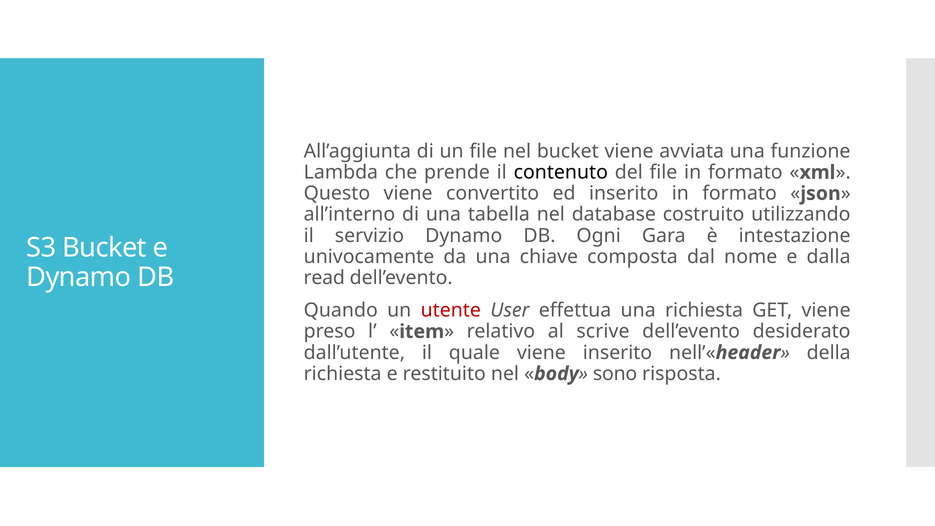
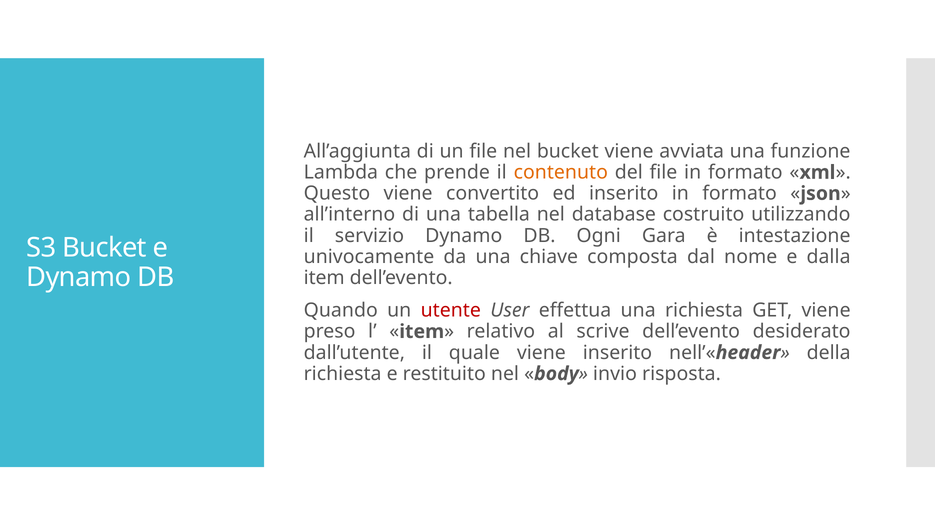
contenuto colour: black -> orange
read at (324, 278): read -> item
sono: sono -> invio
